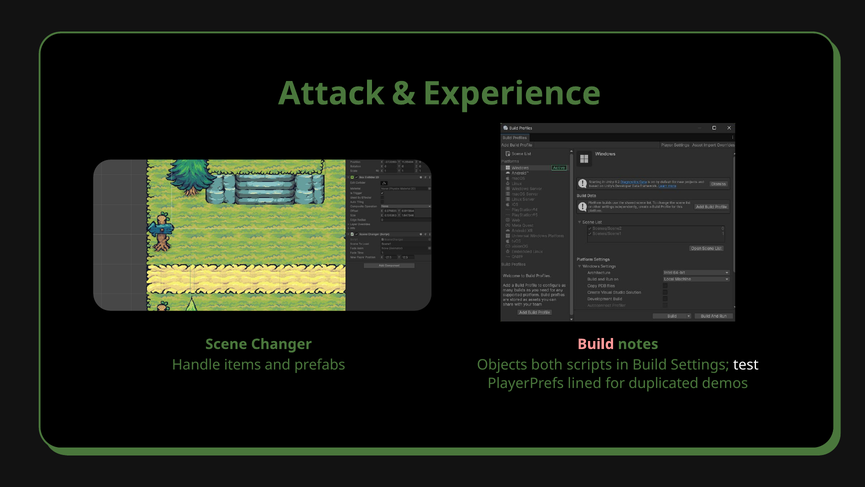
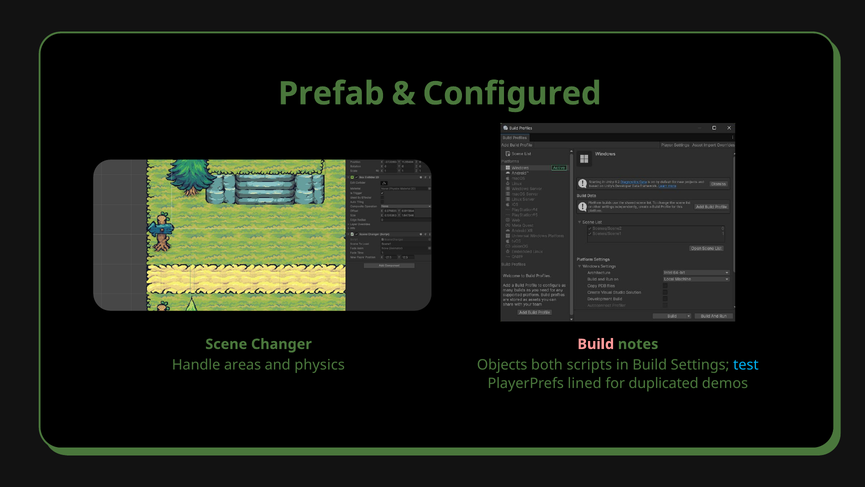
Attack: Attack -> Prefab
Experience: Experience -> Configured
items: items -> areas
prefabs: prefabs -> physics
test colour: white -> light blue
